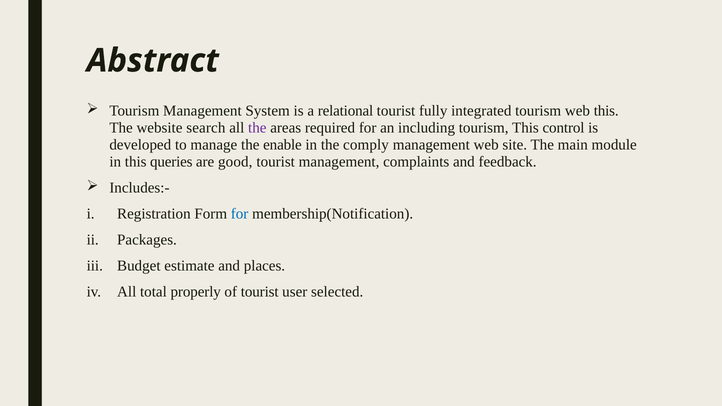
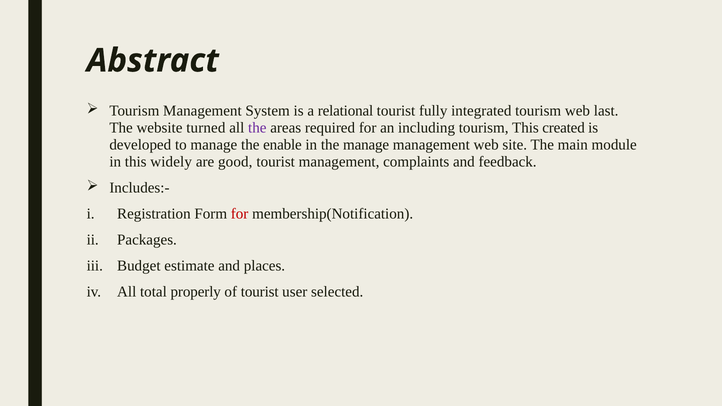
web this: this -> last
search: search -> turned
control: control -> created
the comply: comply -> manage
queries: queries -> widely
for at (240, 214) colour: blue -> red
